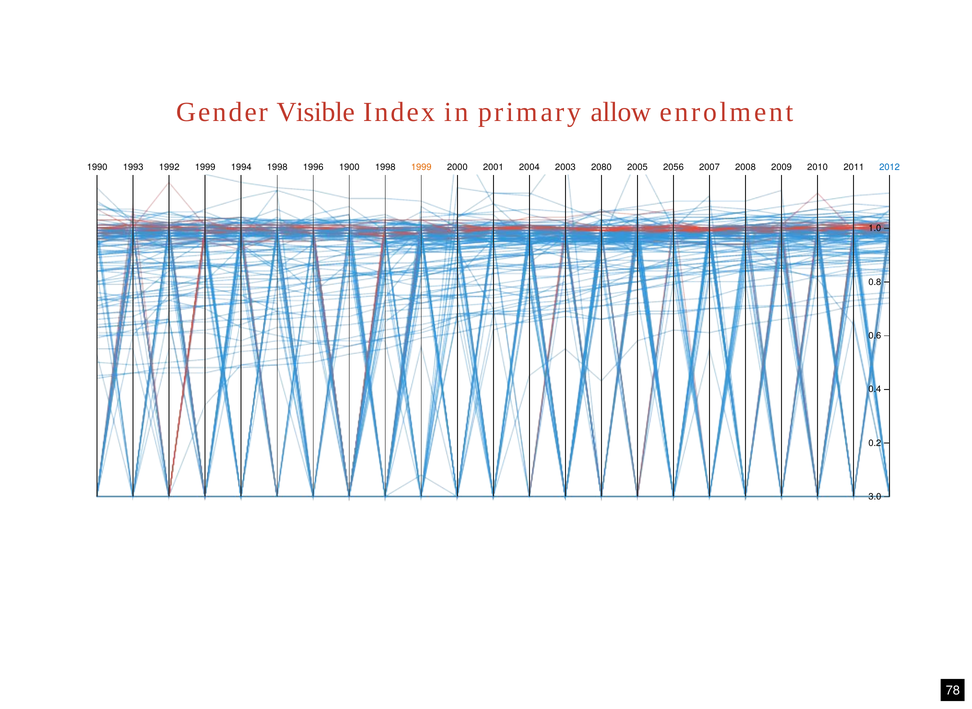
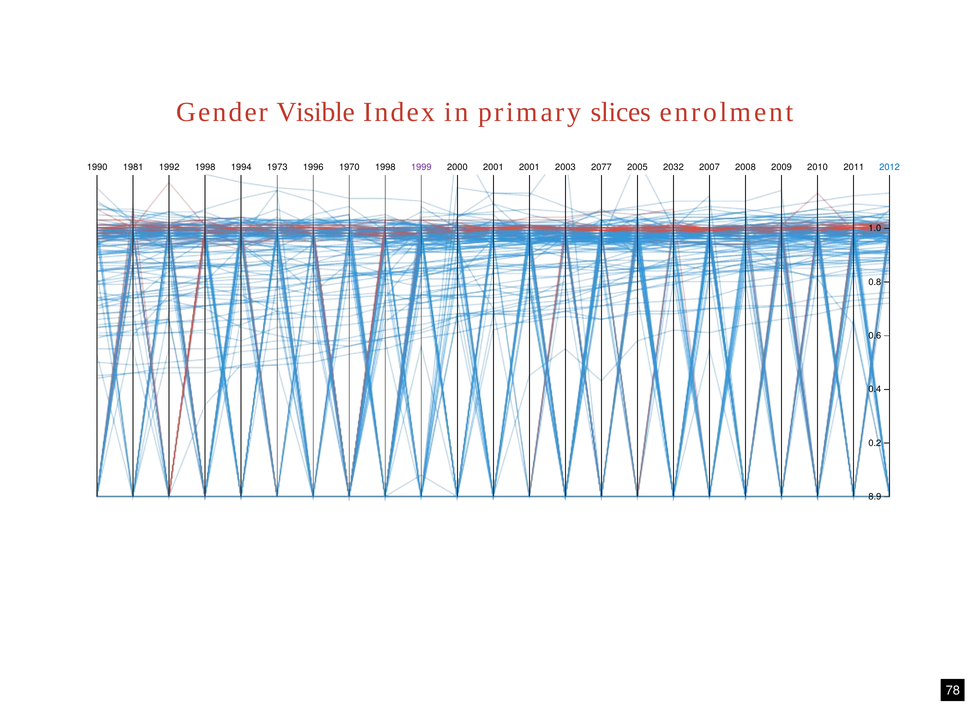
allow: allow -> slices
1993: 1993 -> 1981
1992 1999: 1999 -> 1998
1994 1998: 1998 -> 1973
1900: 1900 -> 1970
1999 at (421, 167) colour: orange -> purple
2001 2004: 2004 -> 2001
2080: 2080 -> 2077
2056: 2056 -> 2032
3.0: 3.0 -> 8.9
